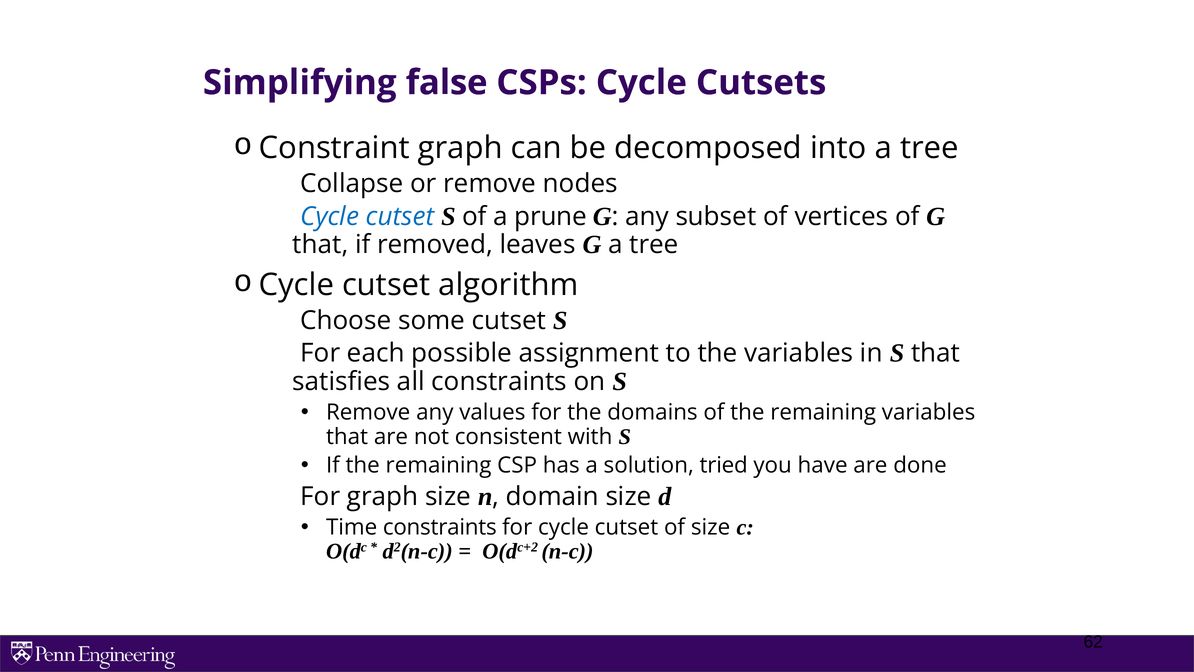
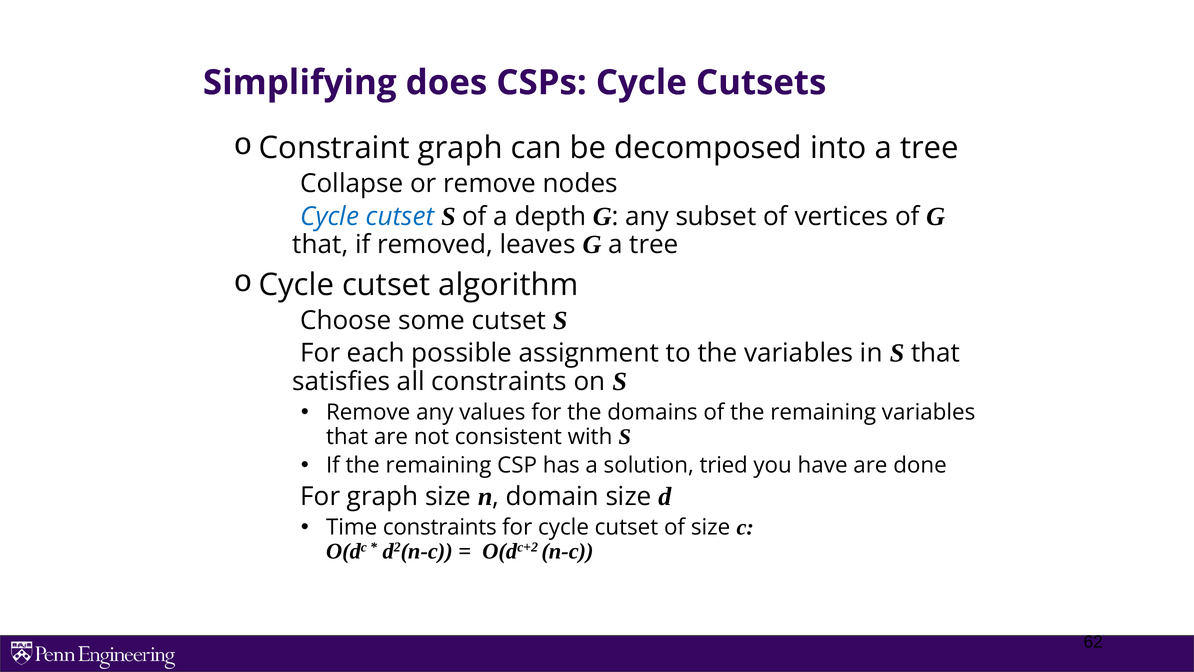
false: false -> does
prune: prune -> depth
